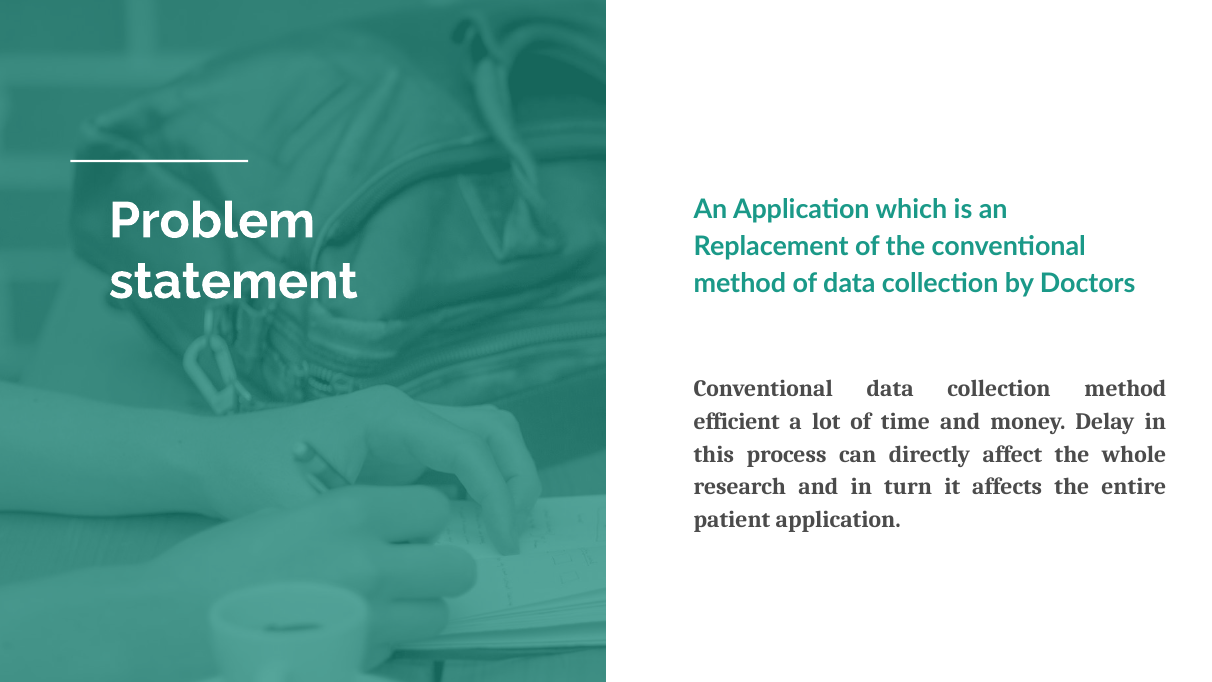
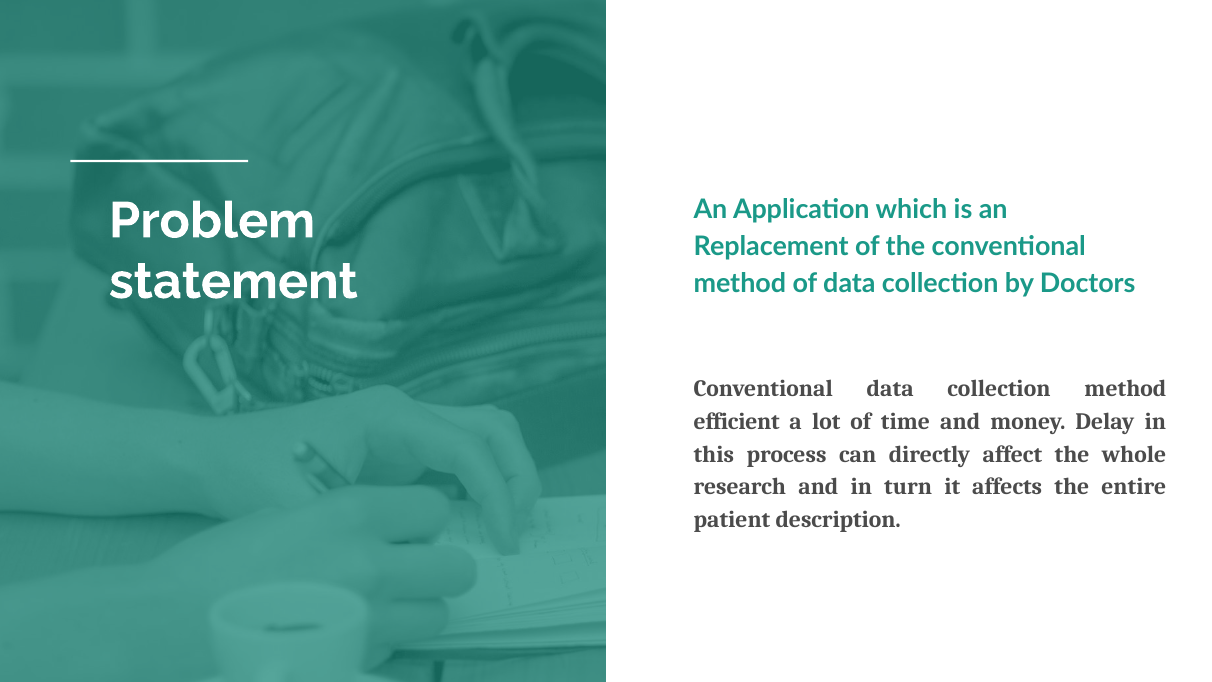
patient application: application -> description
